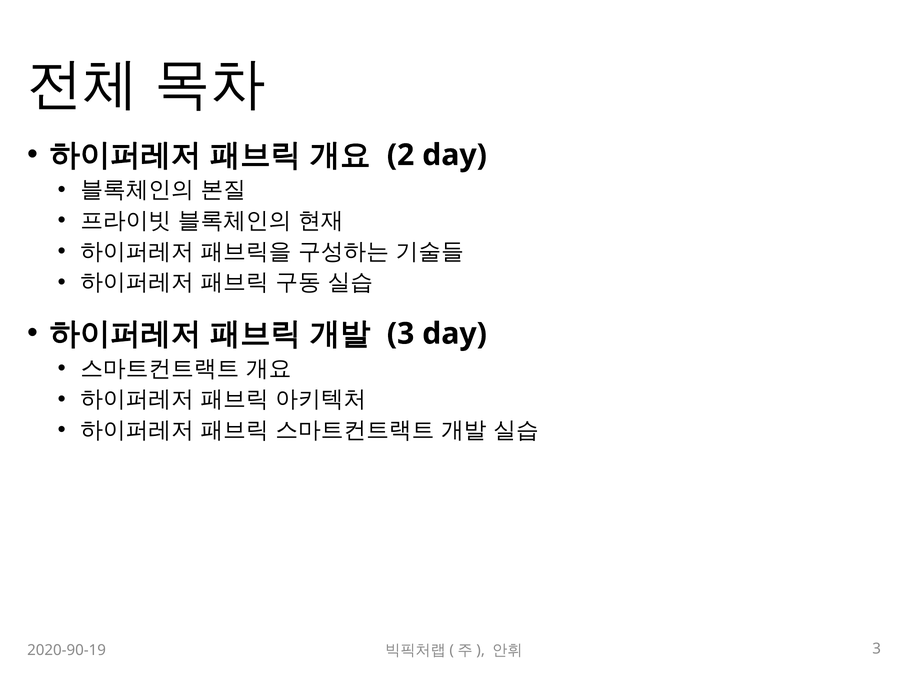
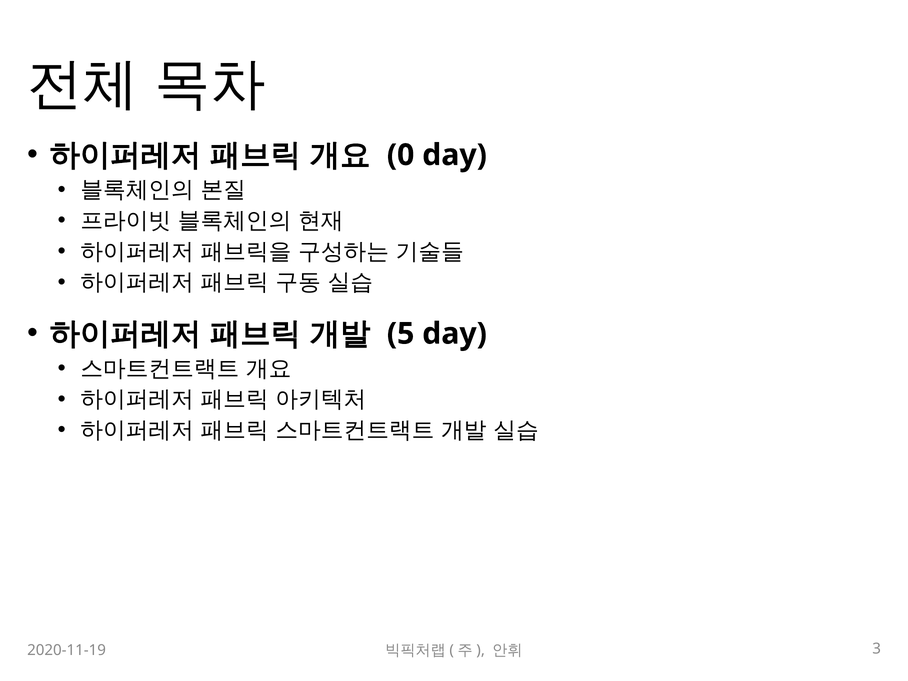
2: 2 -> 0
3 at (401, 334): 3 -> 5
2020-90-19: 2020-90-19 -> 2020-11-19
